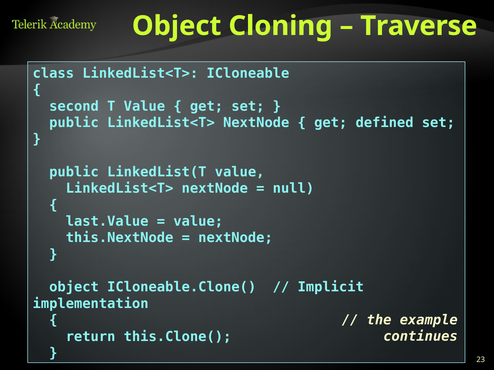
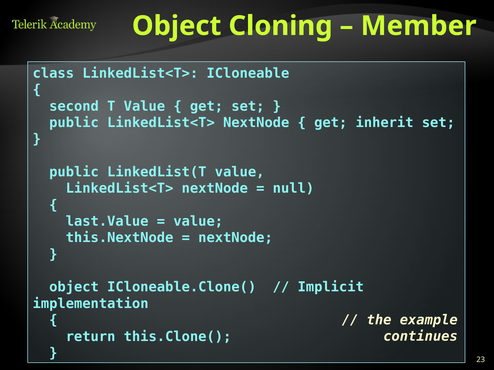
Traverse: Traverse -> Member
defined: defined -> inherit
